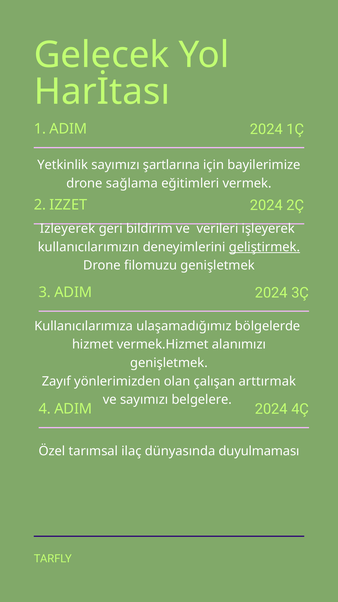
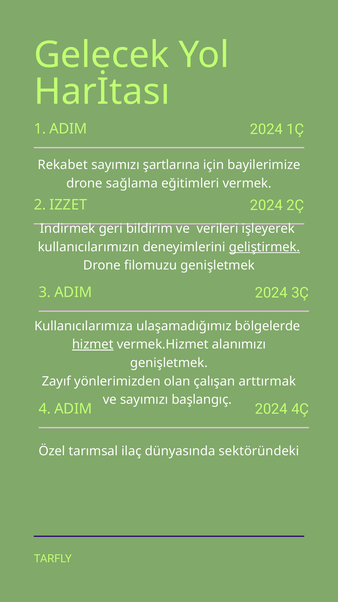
Yetkinlik: Yetkinlik -> Rekabet
Izleyerek: Izleyerek -> Indirmek
hizmet underline: none -> present
belgelere: belgelere -> başlangıç
duyulmaması: duyulmaması -> sektöründeki
